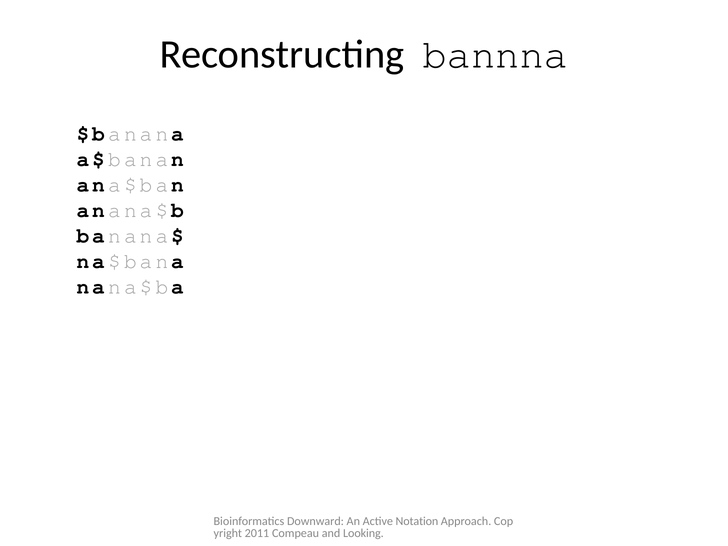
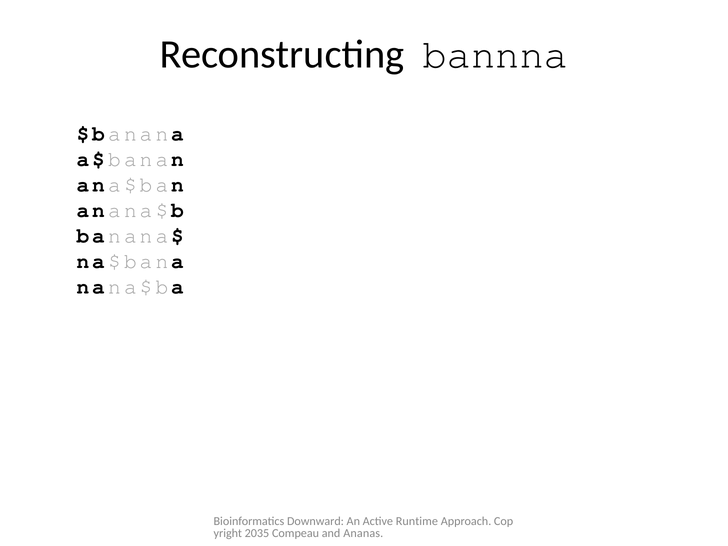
Notation: Notation -> Runtime
2011: 2011 -> 2035
Looking: Looking -> Ananas
